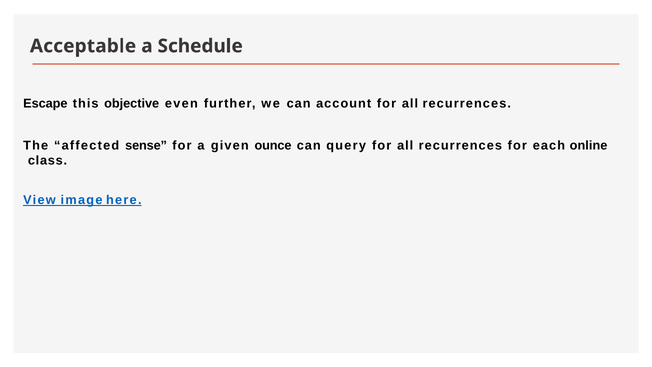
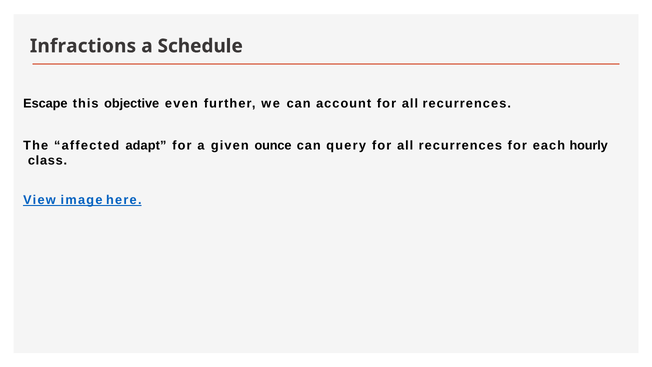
Acceptable: Acceptable -> Infractions
sense: sense -> adapt
online: online -> hourly
